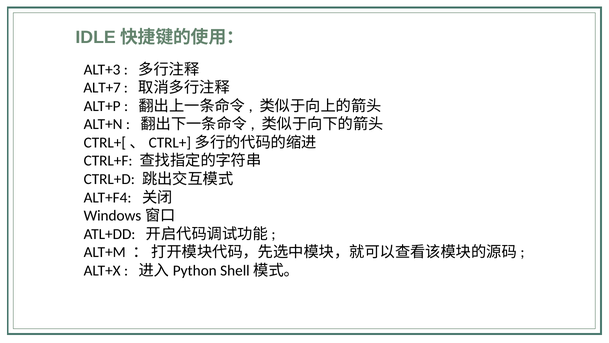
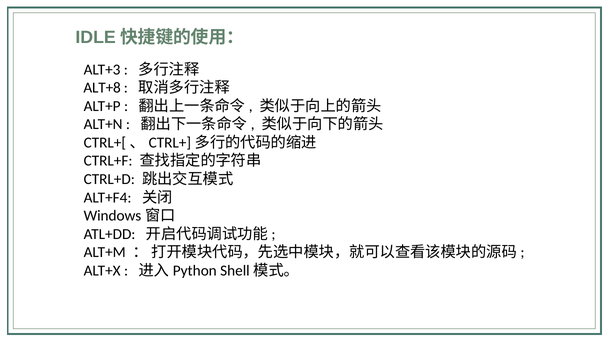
ALT+7: ALT+7 -> ALT+8
